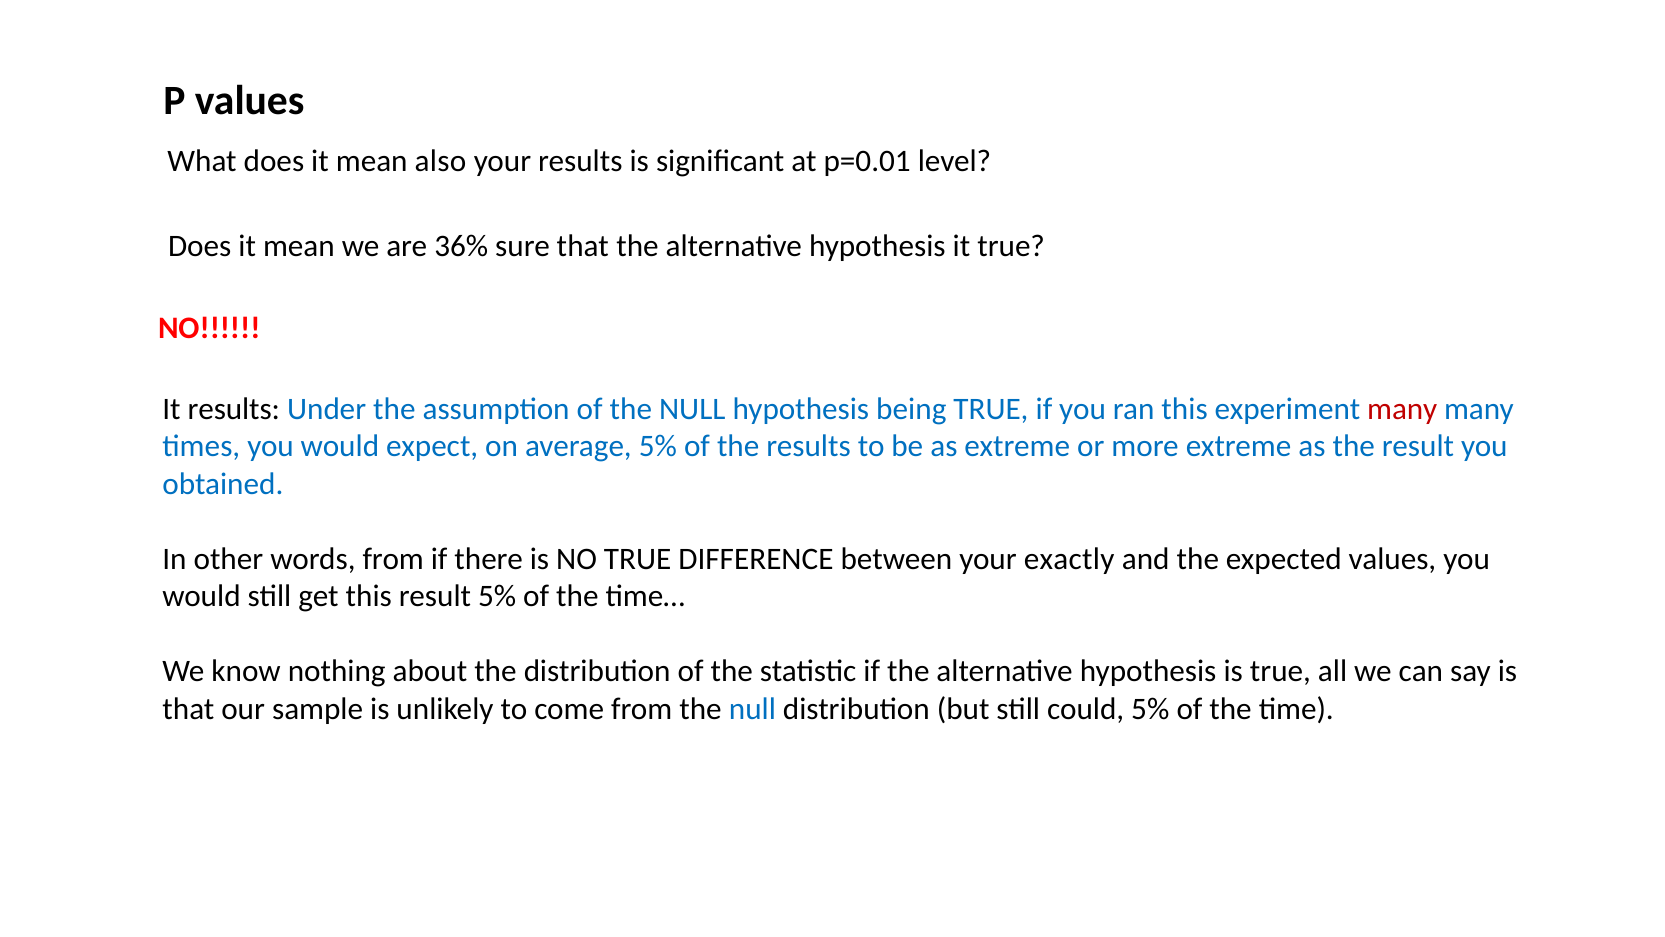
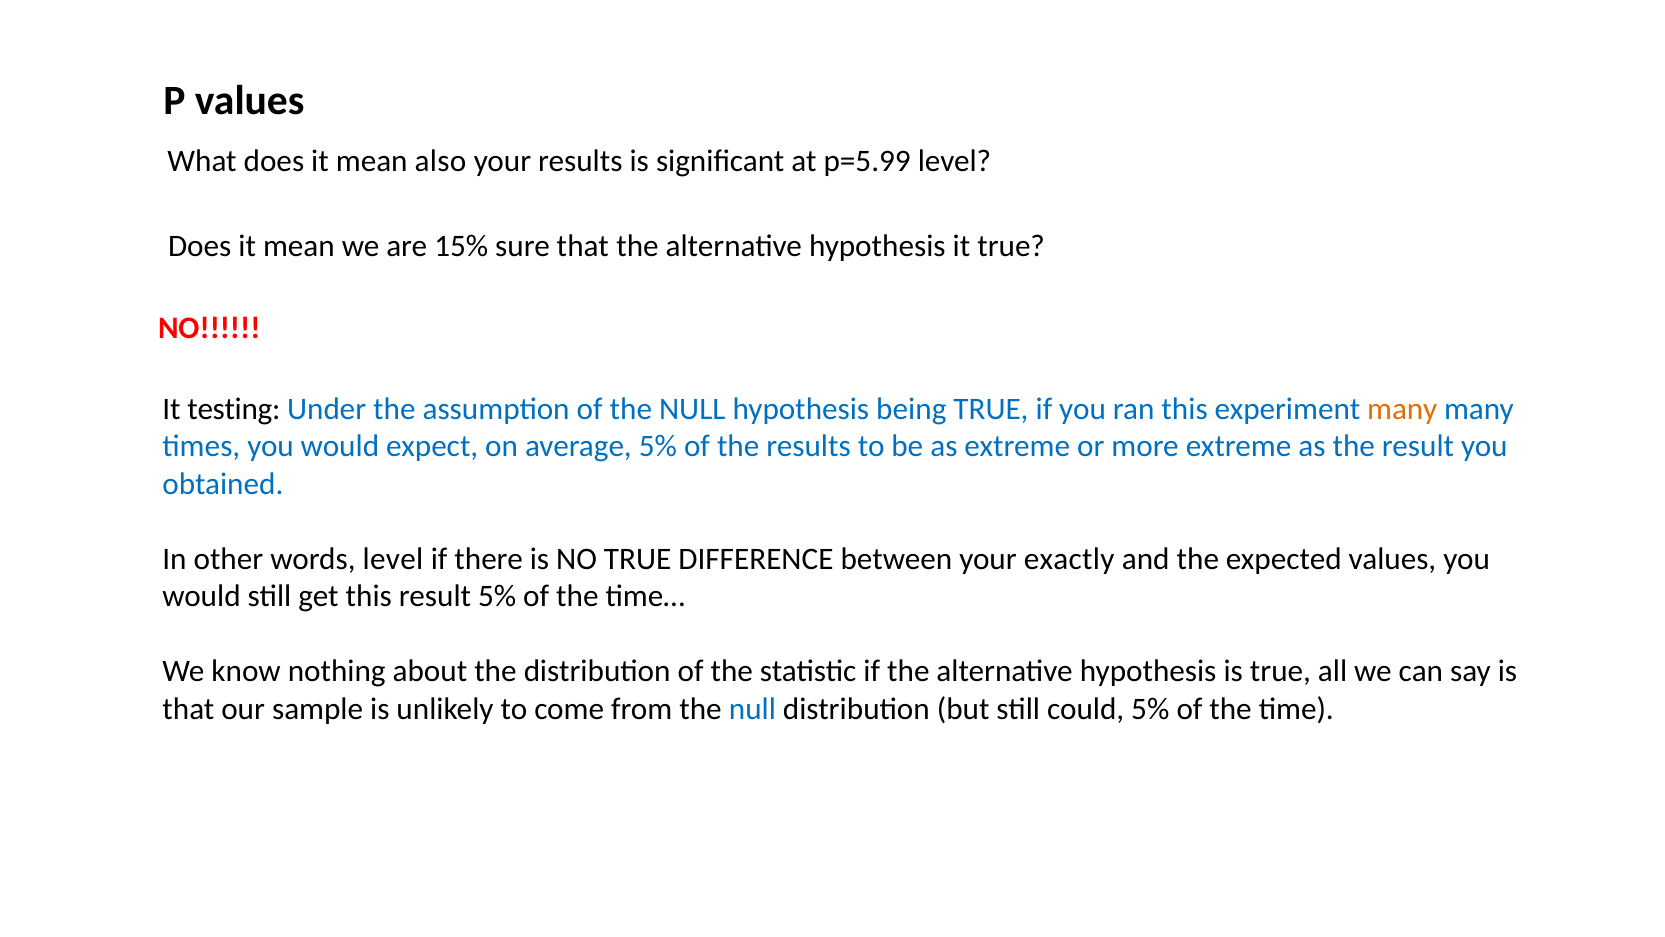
p=0.01: p=0.01 -> p=5.99
36%: 36% -> 15%
It results: results -> testing
many at (1402, 409) colour: red -> orange
words from: from -> level
